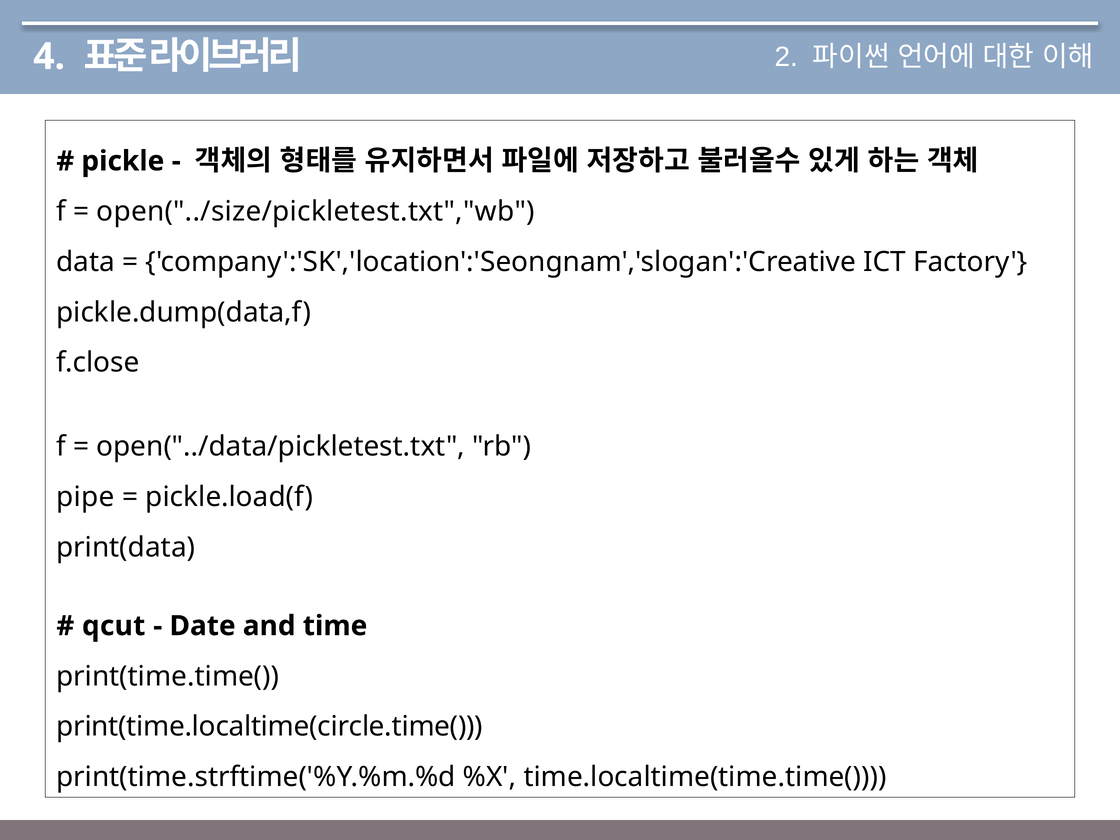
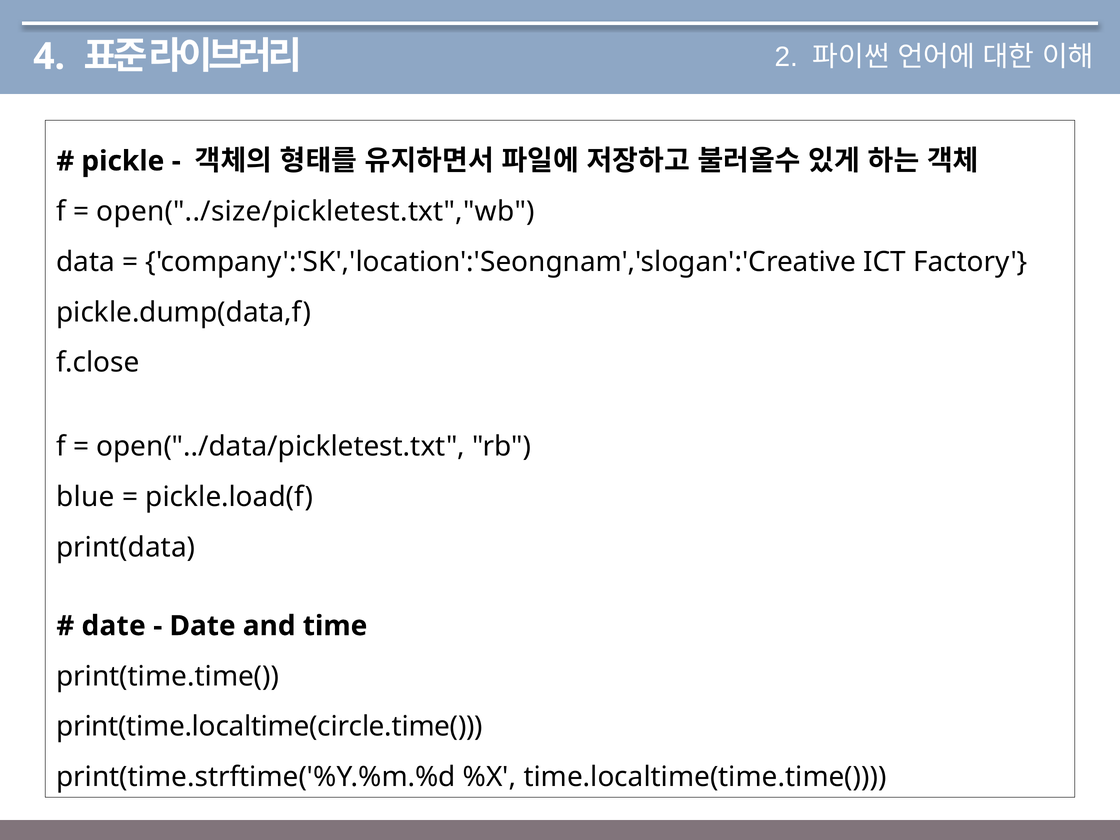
pipe: pipe -> blue
qcut at (114, 626): qcut -> date
